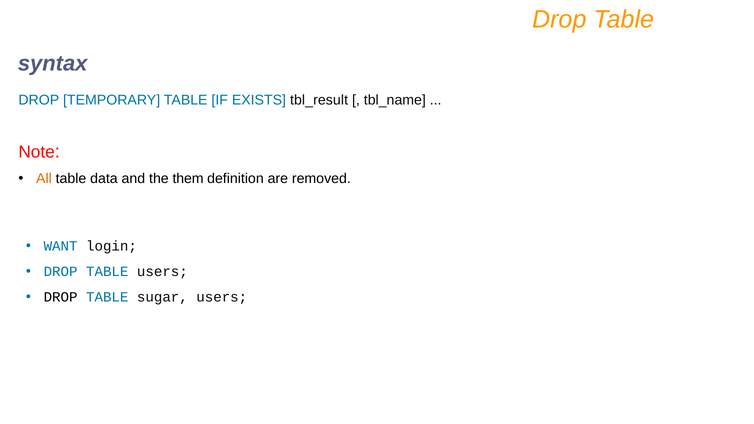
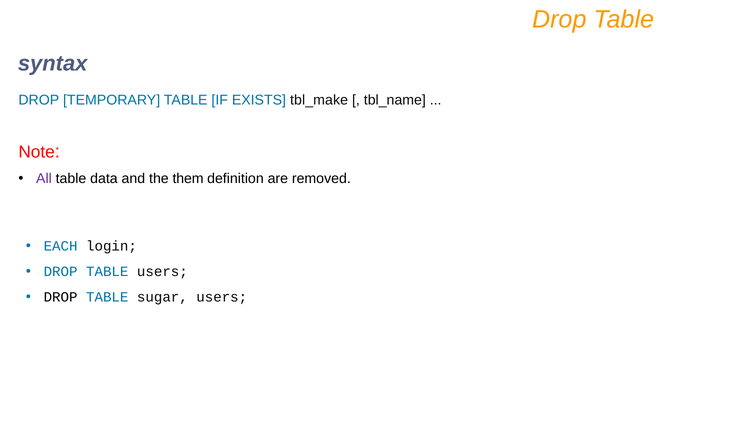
tbl_result: tbl_result -> tbl_make
All colour: orange -> purple
WANT: WANT -> EACH
